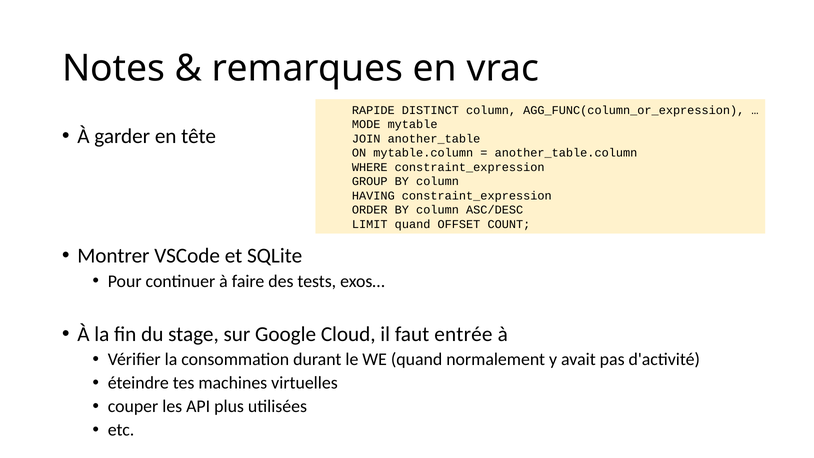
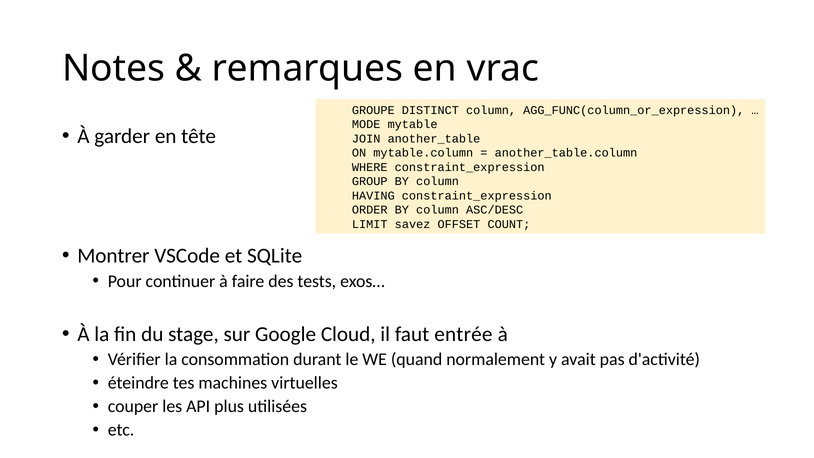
RAPIDE: RAPIDE -> GROUPE
LIMIT quand: quand -> savez
